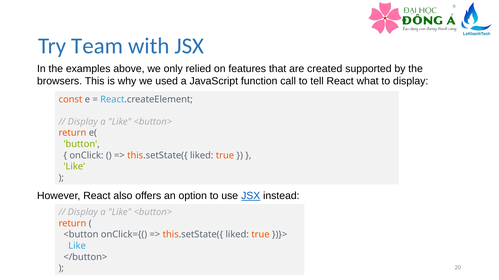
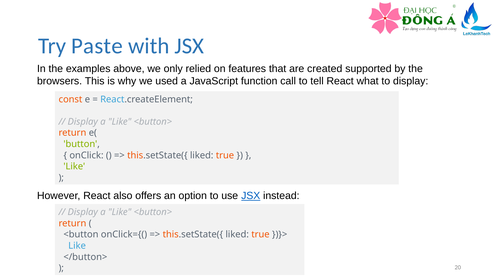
Team: Team -> Paste
